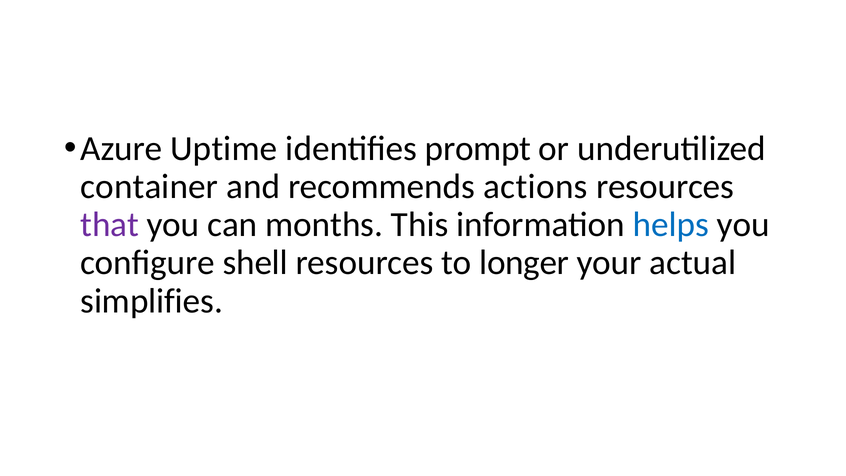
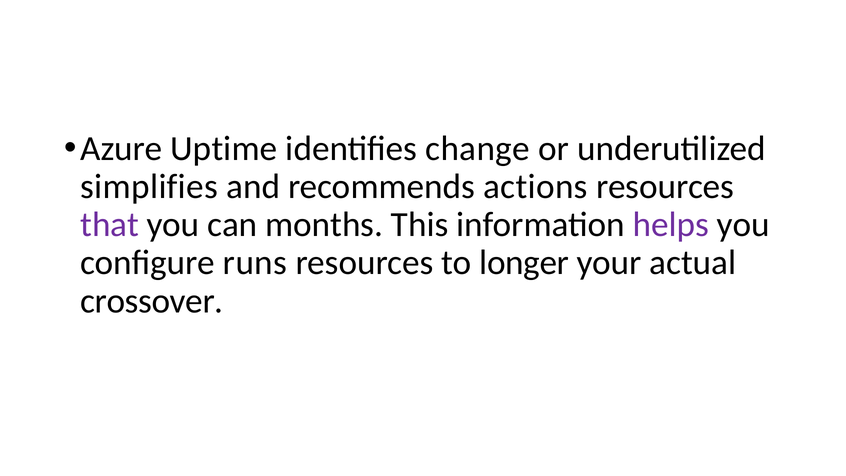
prompt: prompt -> change
container: container -> simplifies
helps colour: blue -> purple
shell: shell -> runs
simplifies: simplifies -> crossover
